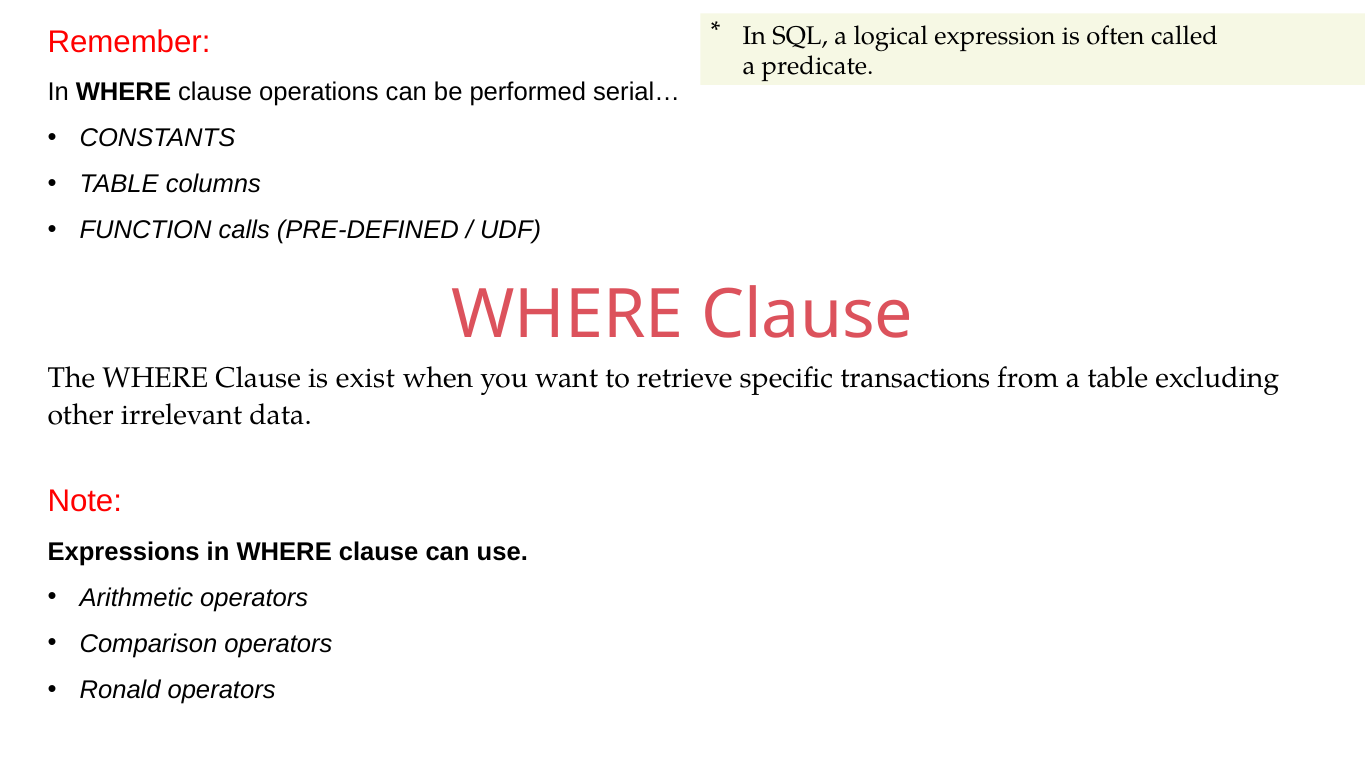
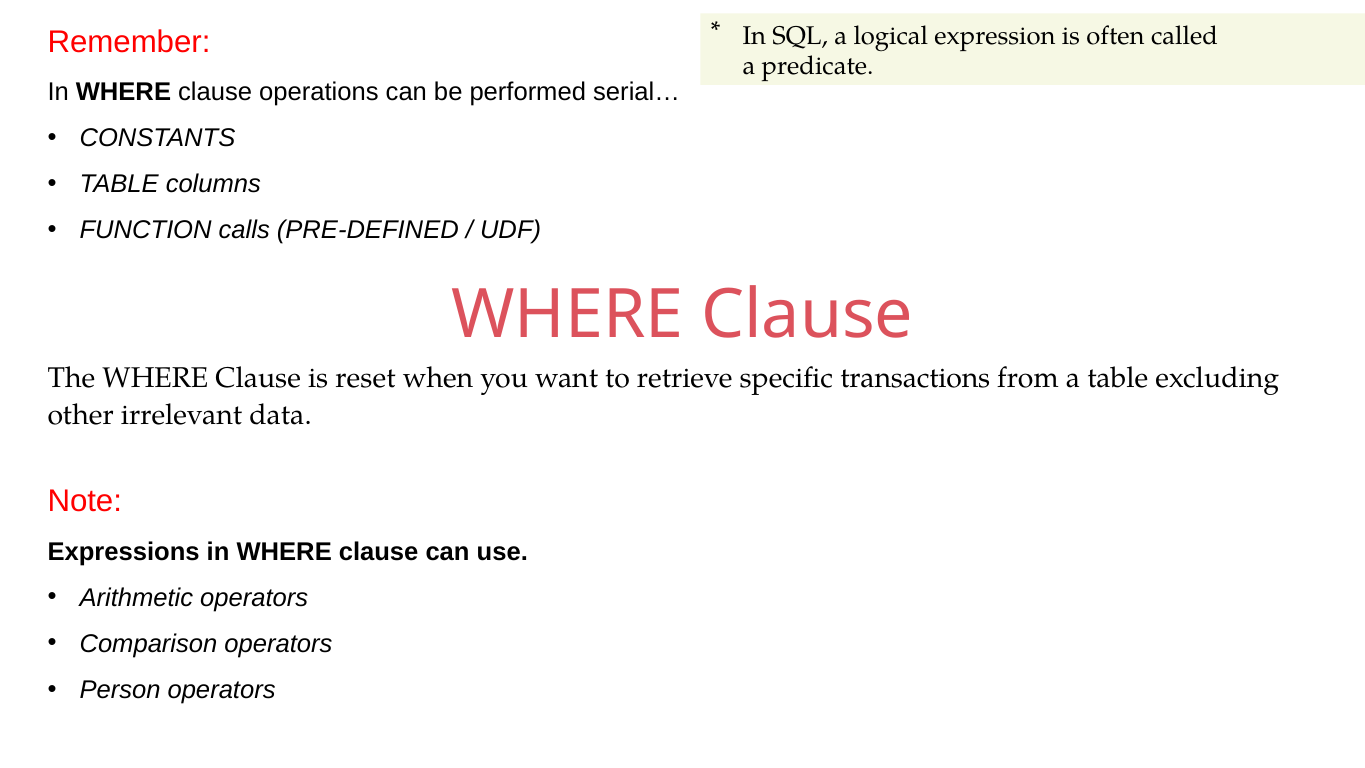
exist: exist -> reset
Ronald: Ronald -> Person
